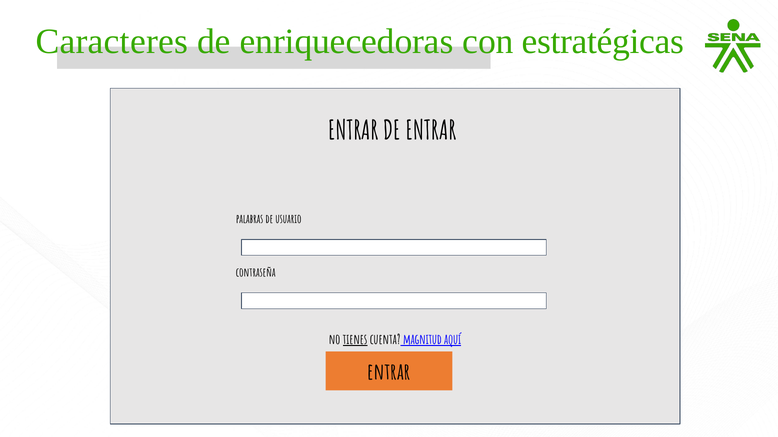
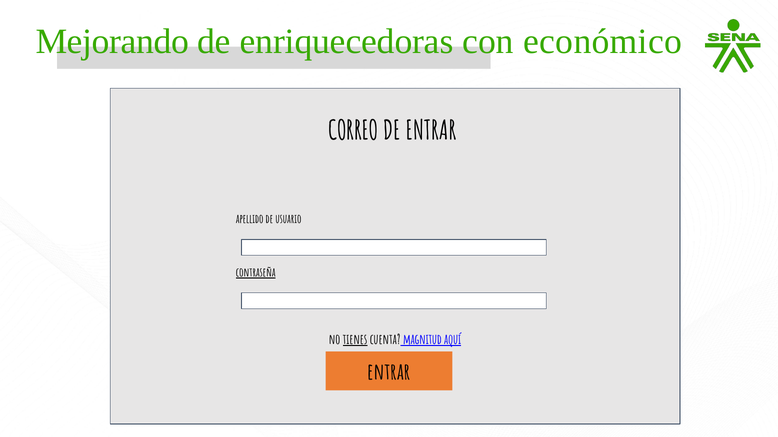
Caracteres: Caracteres -> Mejorando
estratégicas: estratégicas -> económico
ENTRAR at (353, 131): ENTRAR -> CORREO
palabras: palabras -> apellido
contraseña underline: none -> present
